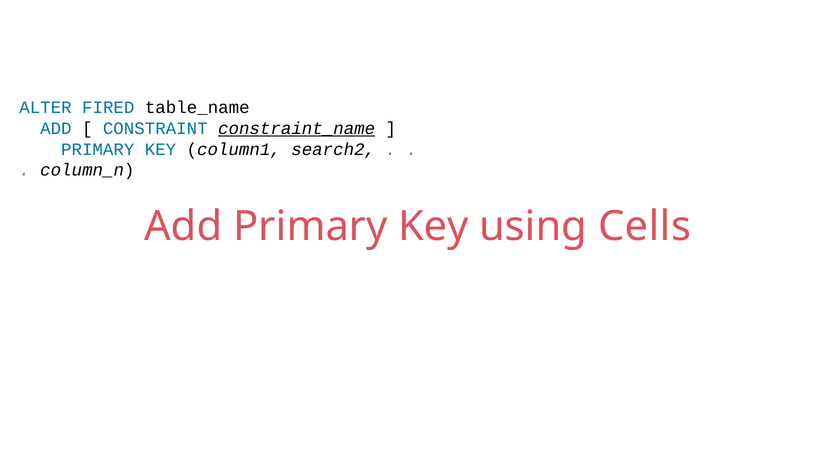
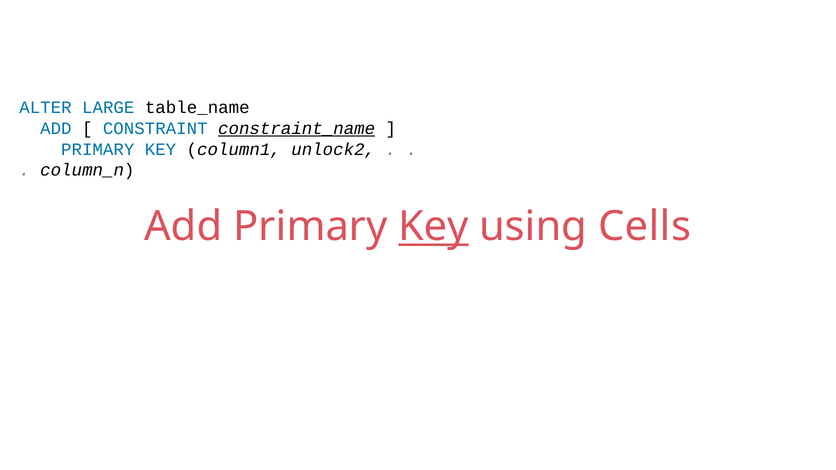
FIRED: FIRED -> LARGE
search2: search2 -> unlock2
Key at (433, 227) underline: none -> present
